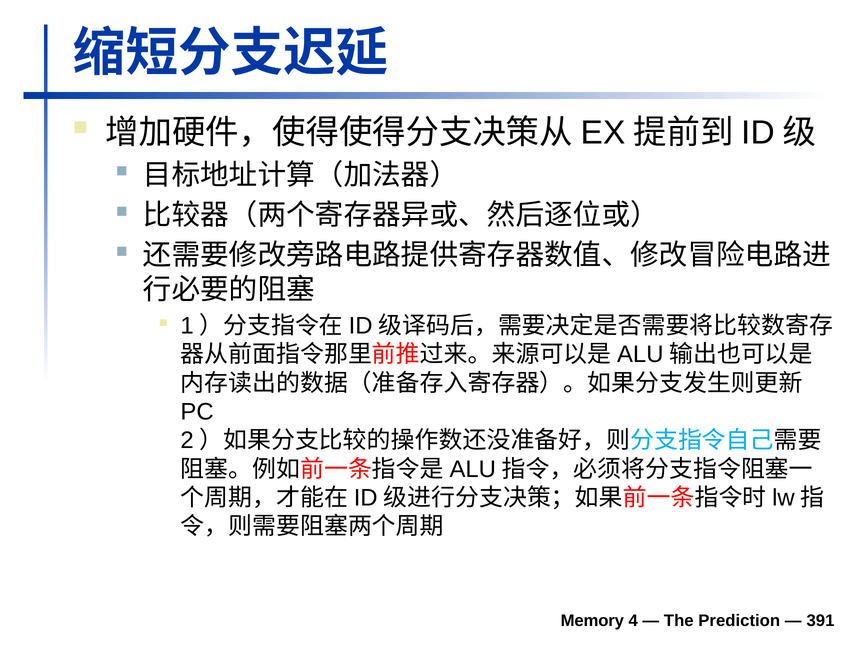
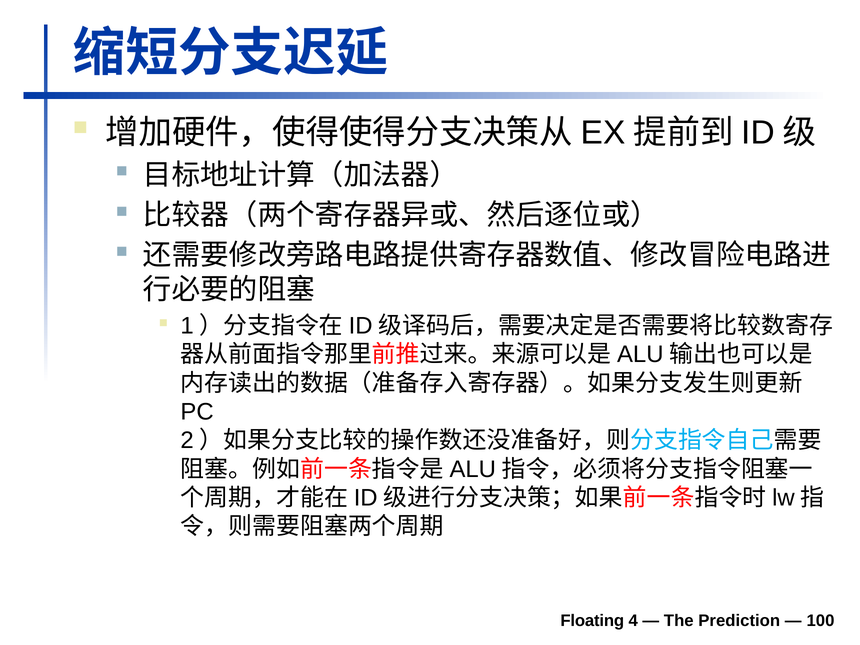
Memory: Memory -> Floating
391: 391 -> 100
